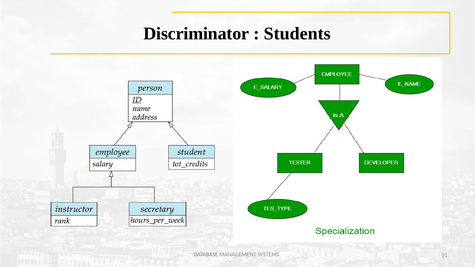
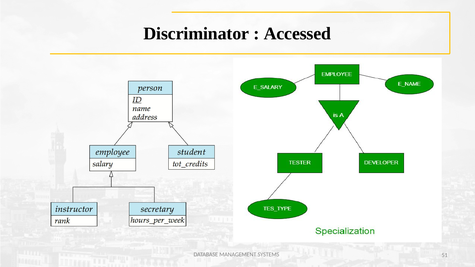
Students: Students -> Accessed
